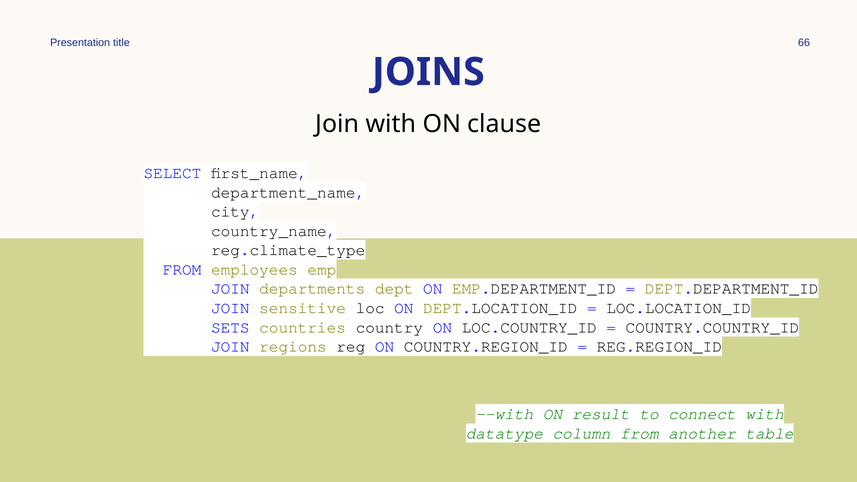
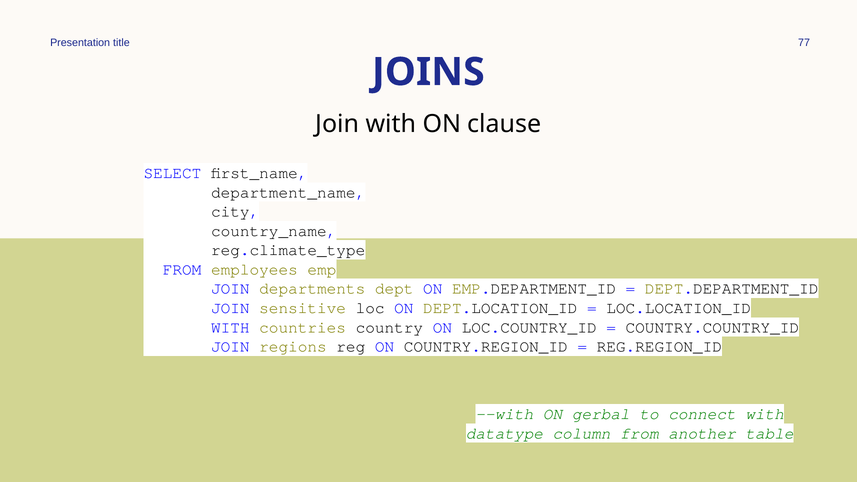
66: 66 -> 77
SETS at (230, 327): SETS -> WITH
result: result -> gerbal
